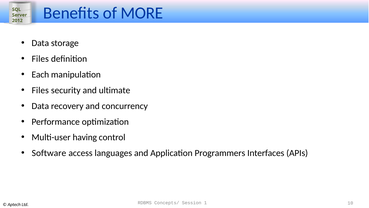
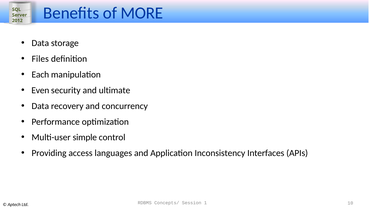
Files at (40, 90): Files -> Even
having: having -> simple
Software: Software -> Providing
Programmers: Programmers -> Inconsistency
